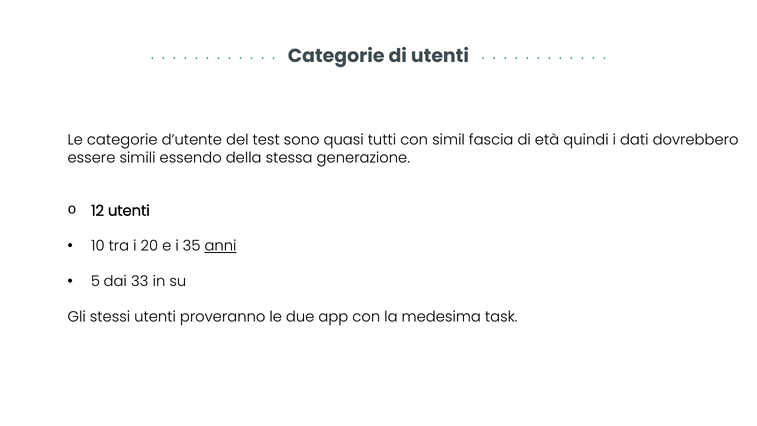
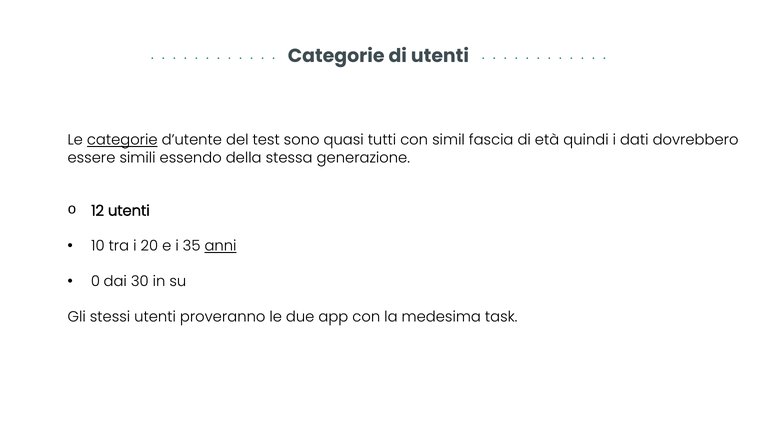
categorie at (122, 140) underline: none -> present
5: 5 -> 0
33: 33 -> 30
